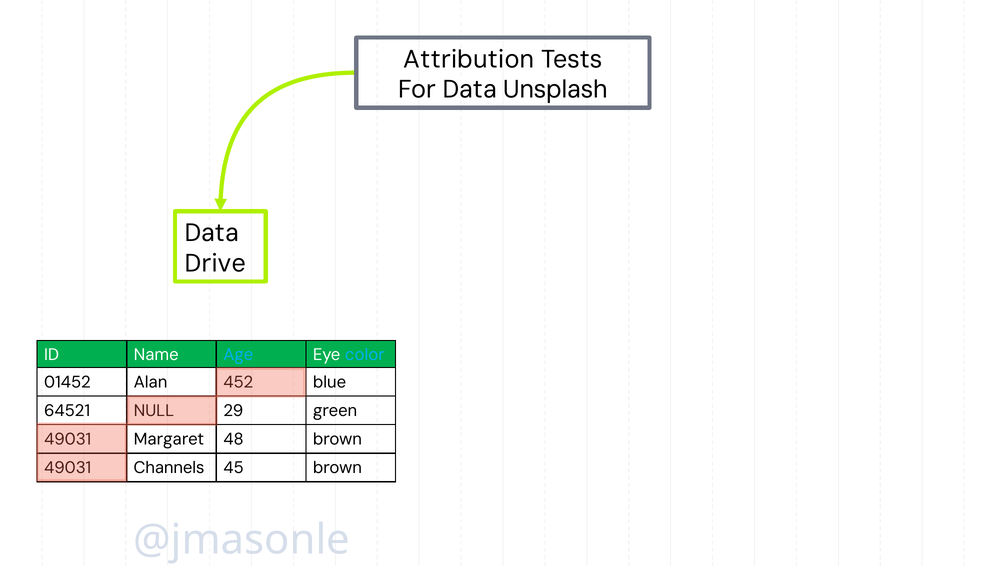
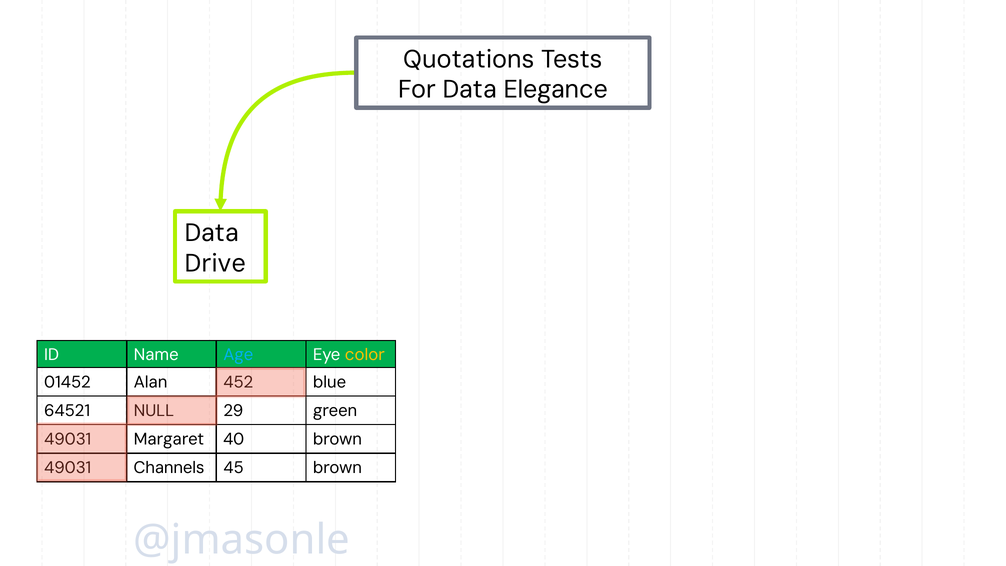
Attribution: Attribution -> Quotations
Unsplash: Unsplash -> Elegance
color colour: light blue -> yellow
48: 48 -> 40
